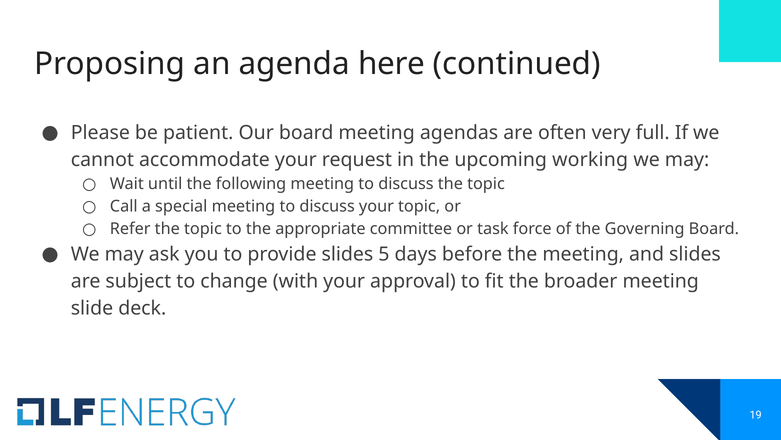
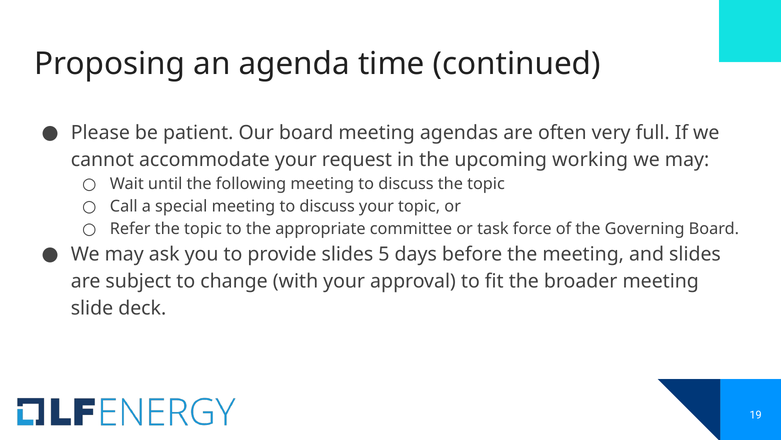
here: here -> time
